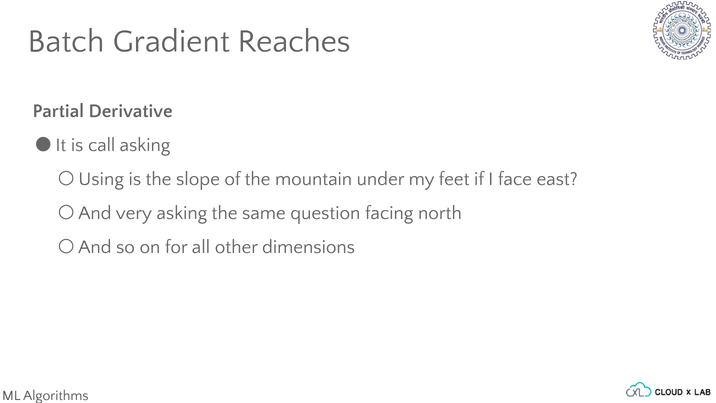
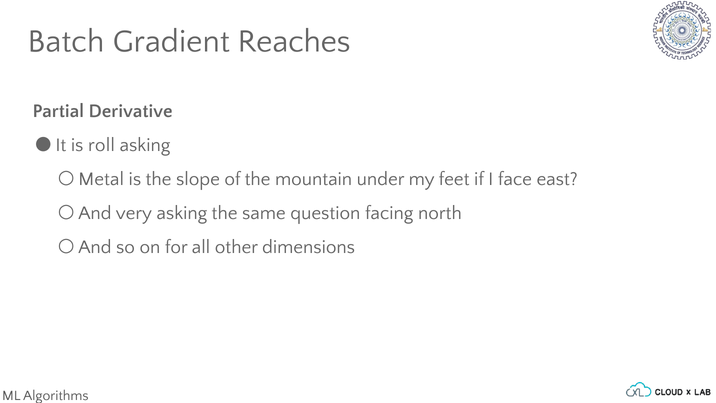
call: call -> roll
Using: Using -> Metal
